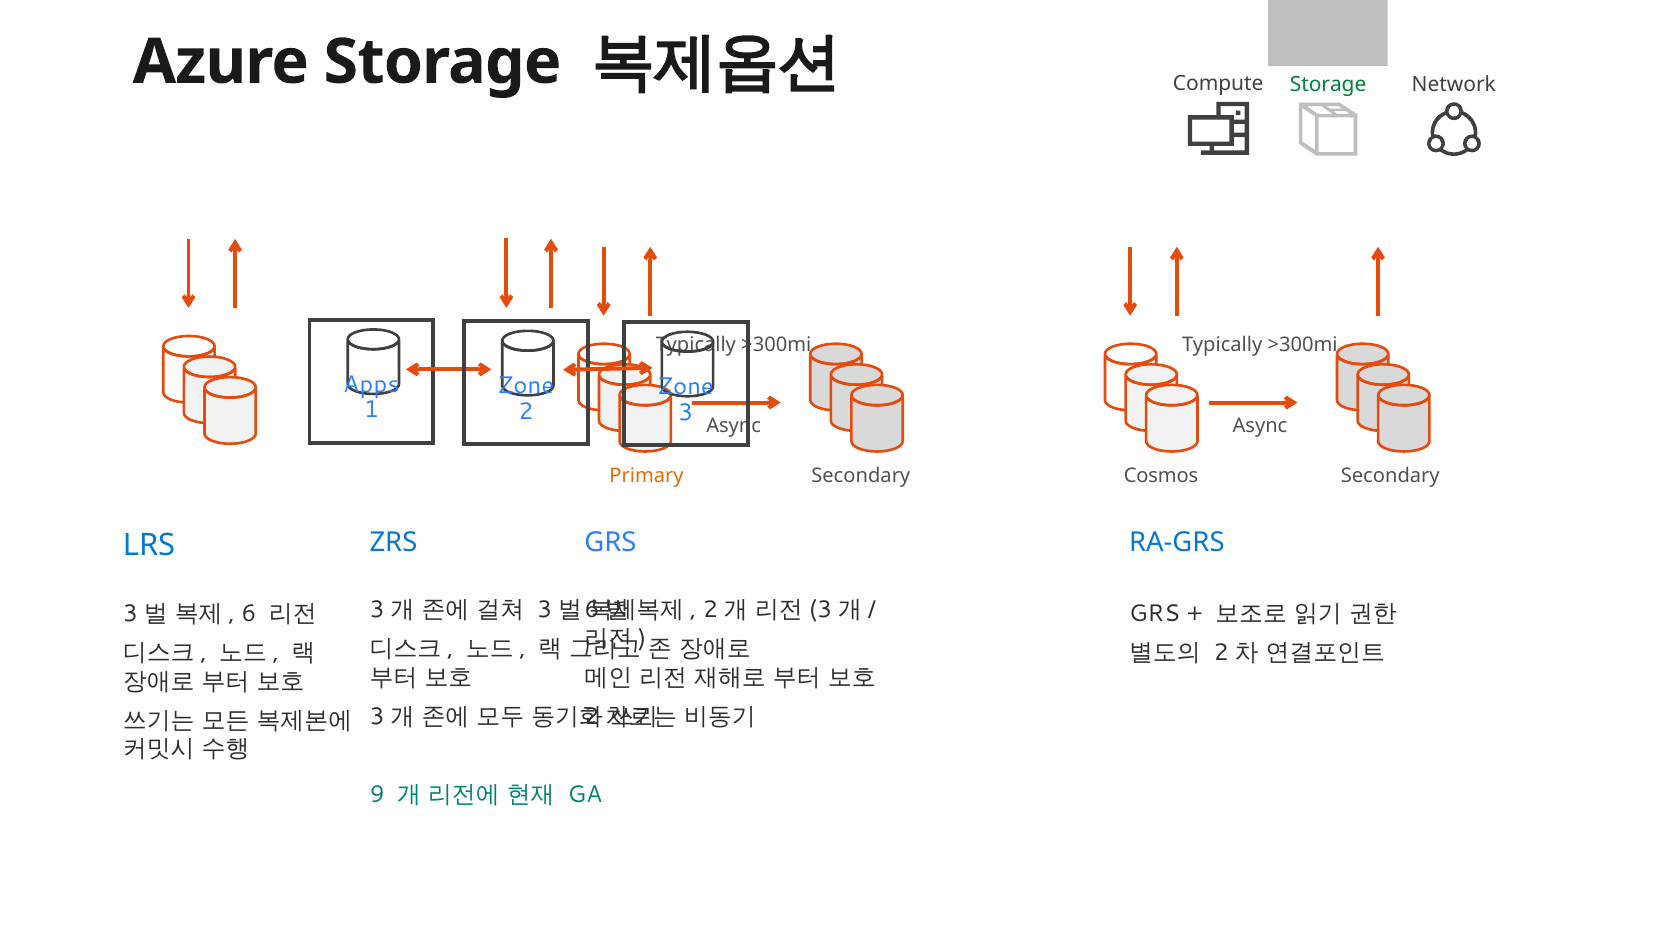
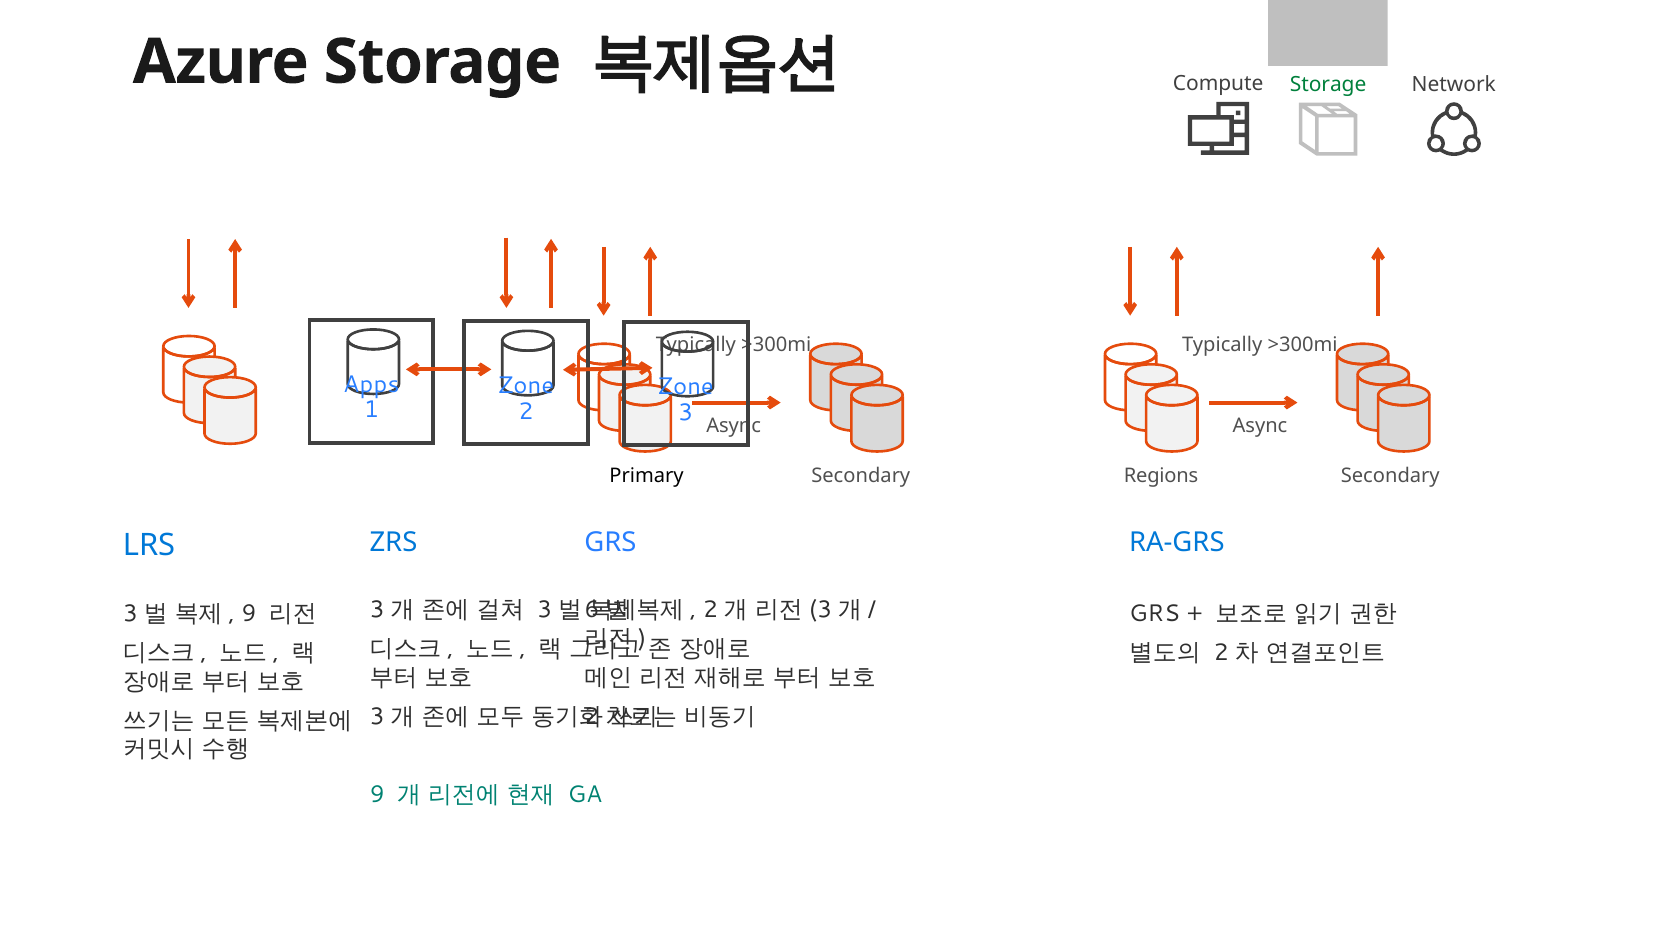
Primary colour: orange -> black
Cosmos: Cosmos -> Regions
6 at (249, 613): 6 -> 9
